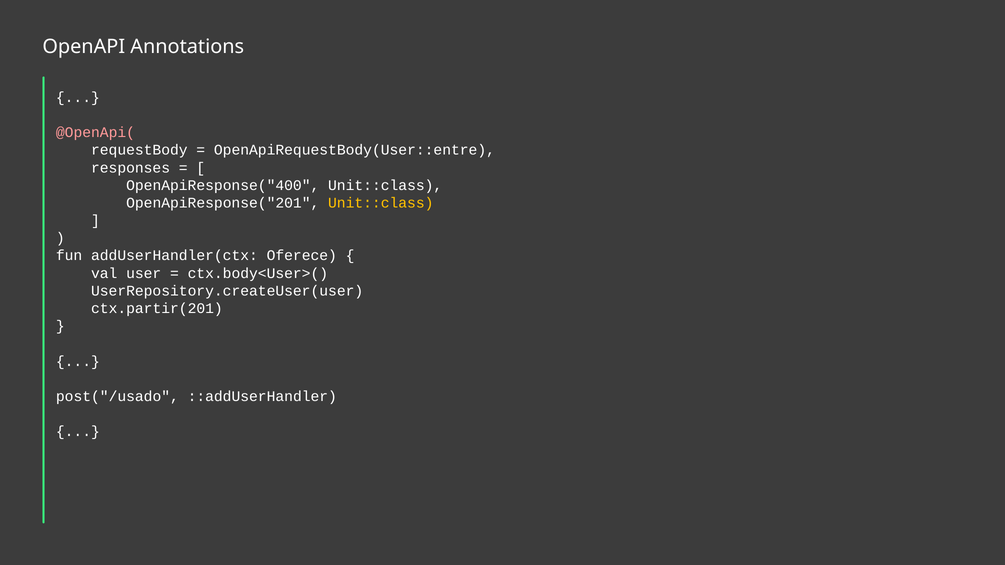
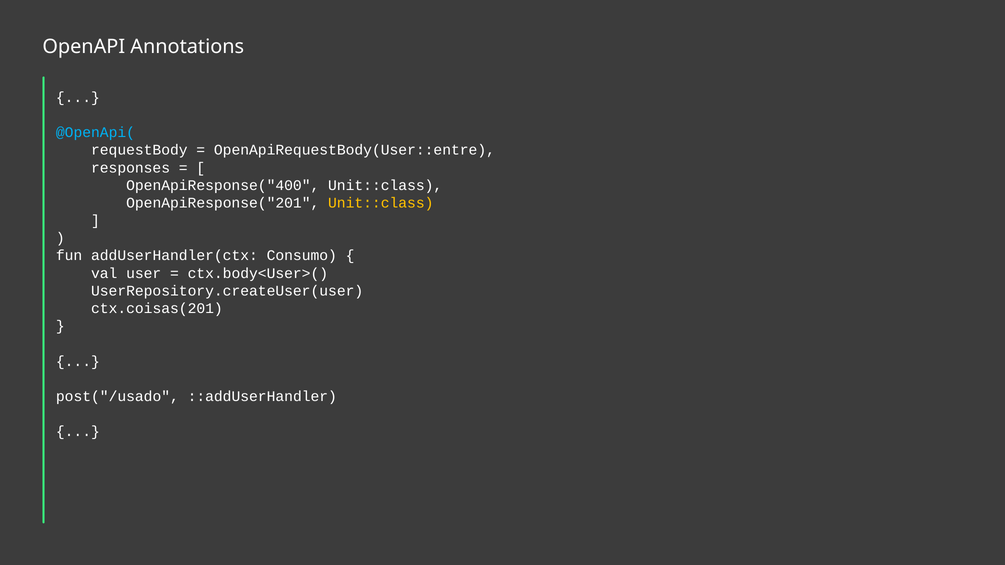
@OpenApi( colour: pink -> light blue
Oferece: Oferece -> Consumo
ctx.partir(201: ctx.partir(201 -> ctx.coisas(201
